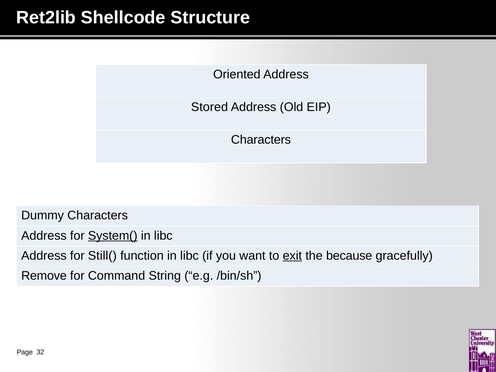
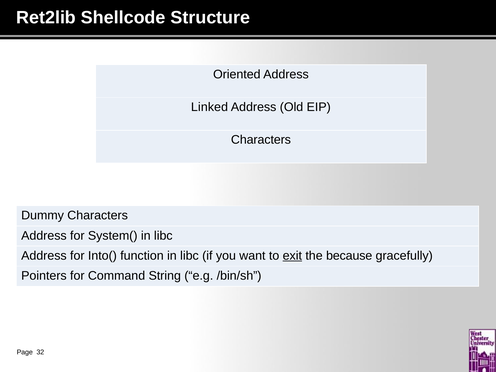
Stored: Stored -> Linked
System( underline: present -> none
Still(: Still( -> Into(
Remove: Remove -> Pointers
